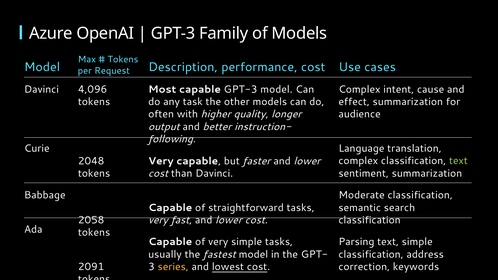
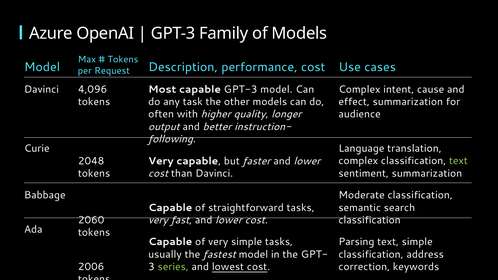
2058: 2058 -> 2060
2091: 2091 -> 2006
series colour: yellow -> light green
